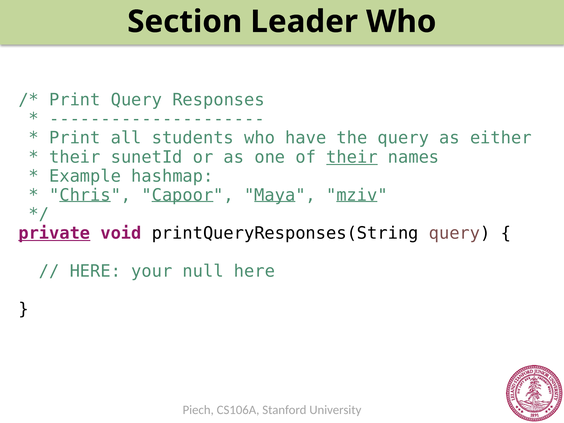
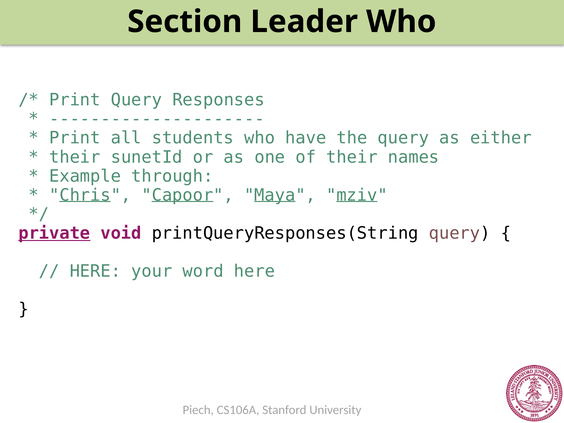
their at (352, 157) underline: present -> none
hashmap: hashmap -> through
null: null -> word
